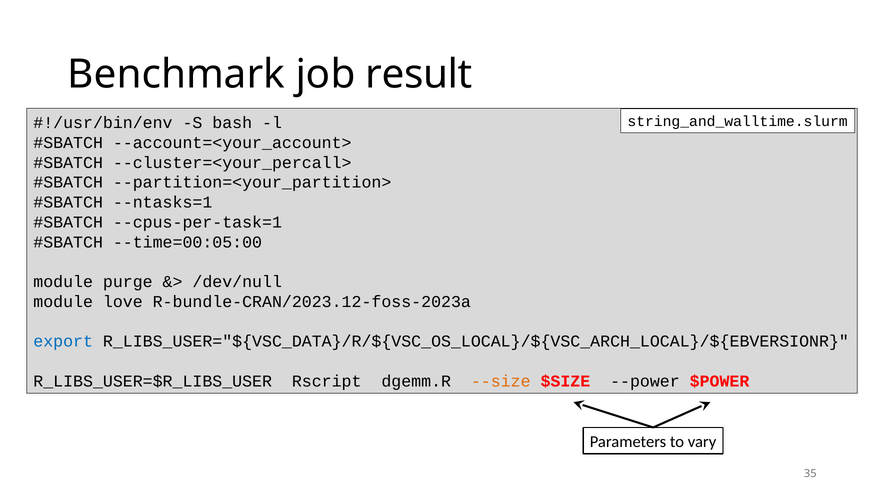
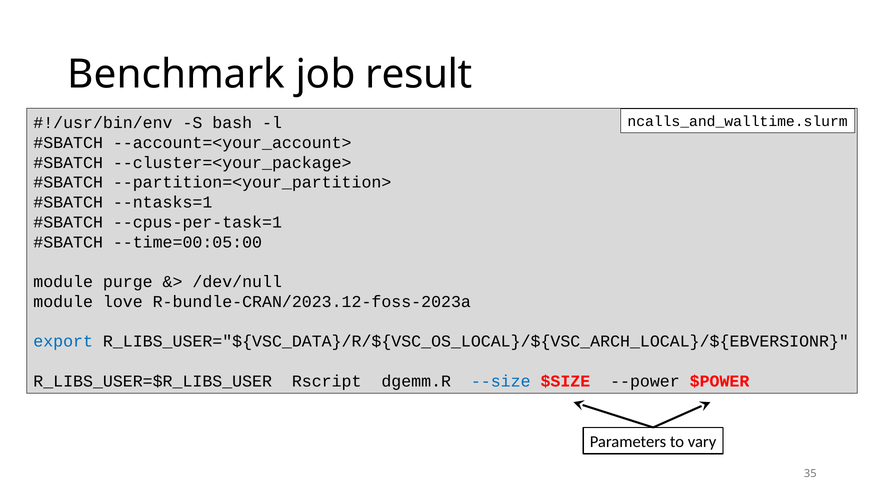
string_and_walltime.slurm: string_and_walltime.slurm -> ncalls_and_walltime.slurm
--cluster=<your_percall>: --cluster=<your_percall> -> --cluster=<your_package>
--size colour: orange -> blue
